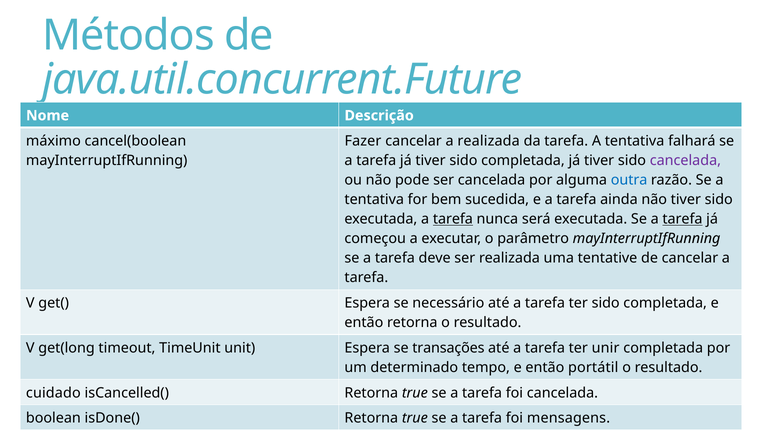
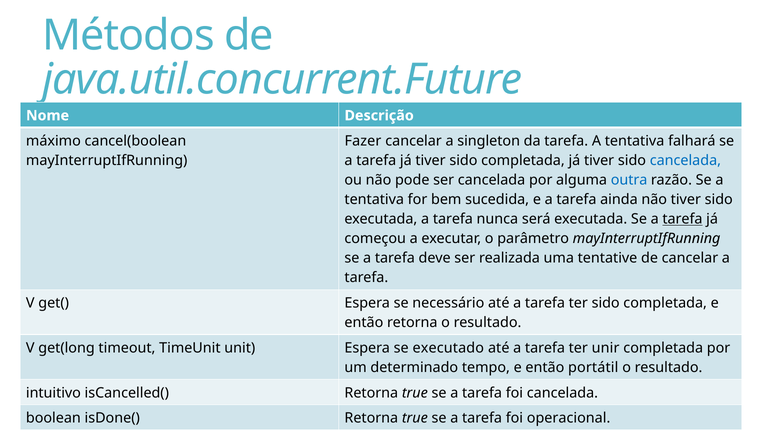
a realizada: realizada -> singleton
cancelada at (685, 160) colour: purple -> blue
tarefa at (453, 219) underline: present -> none
transações: transações -> executado
cuidado: cuidado -> intuitivo
mensagens: mensagens -> operacional
